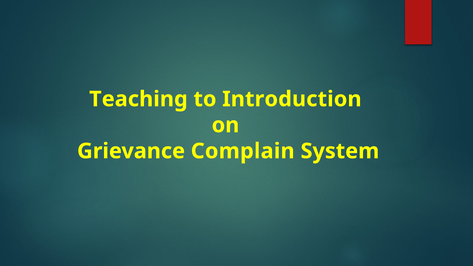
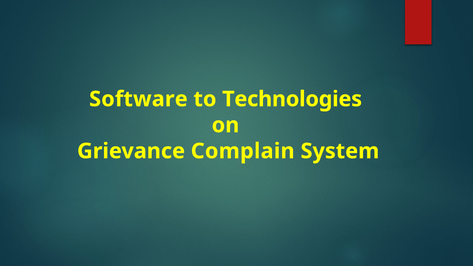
Teaching: Teaching -> Software
Introduction: Introduction -> Technologies
